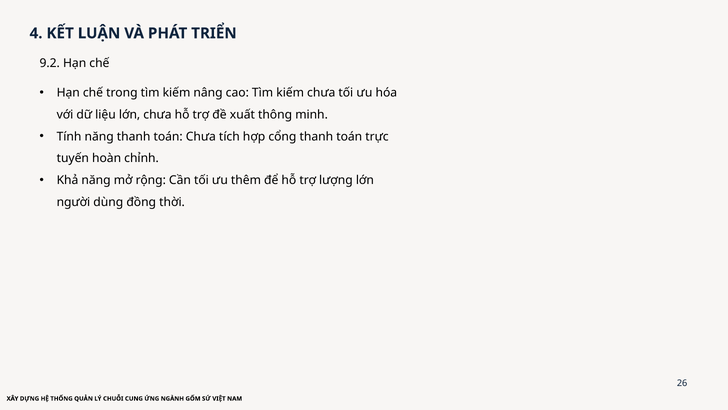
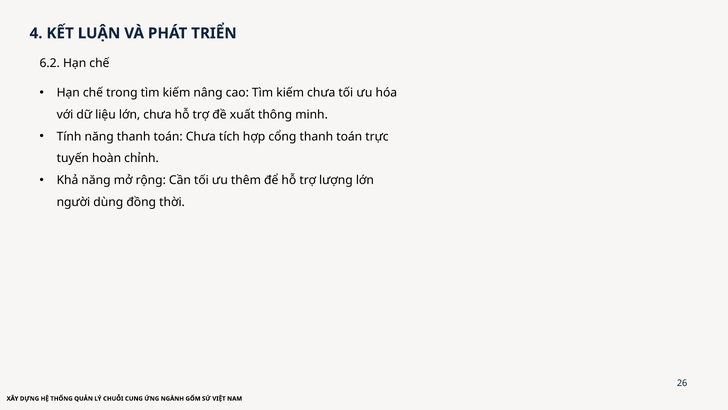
9.2: 9.2 -> 6.2
